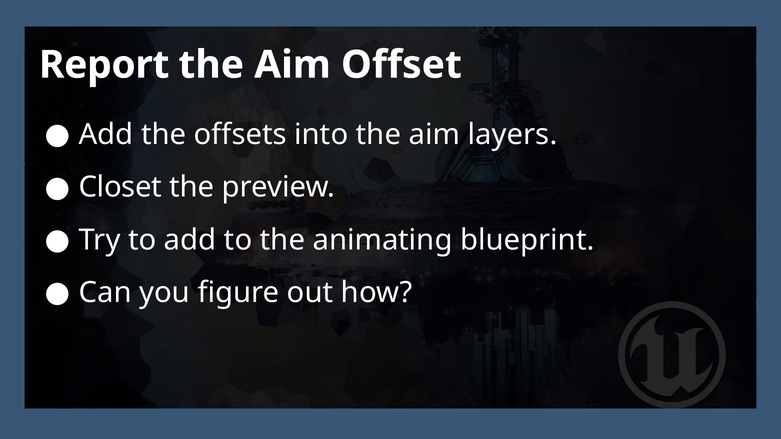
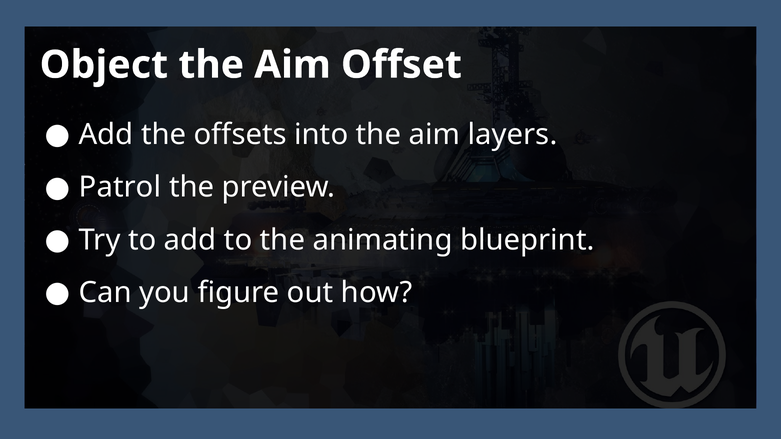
Report: Report -> Object
Closet: Closet -> Patrol
